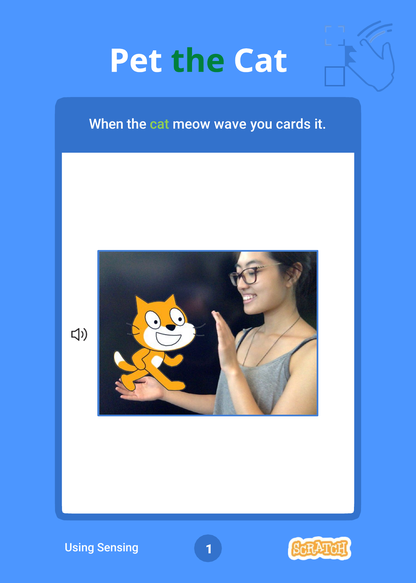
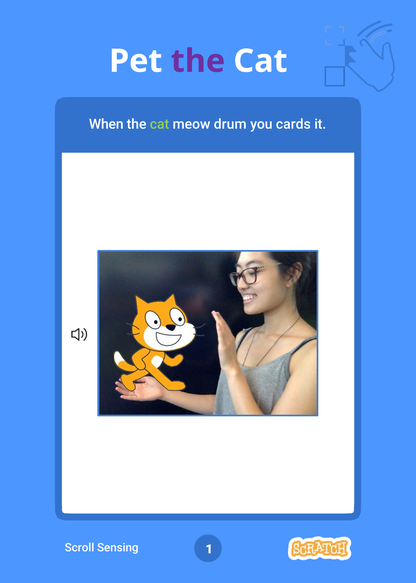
the at (198, 61) colour: green -> purple
wave: wave -> drum
Using: Using -> Scroll
